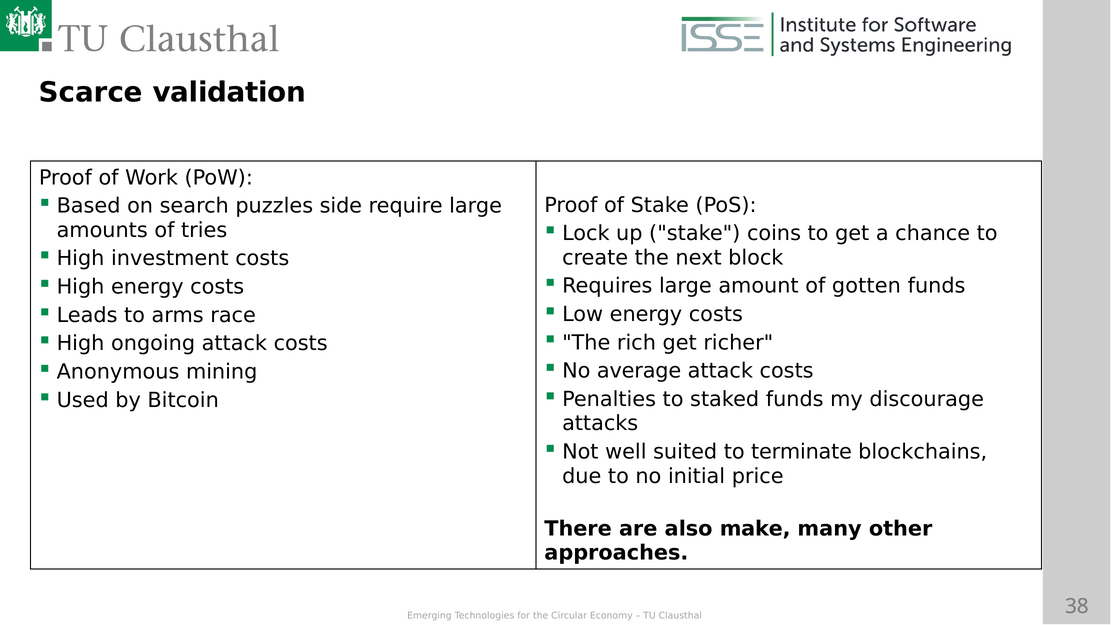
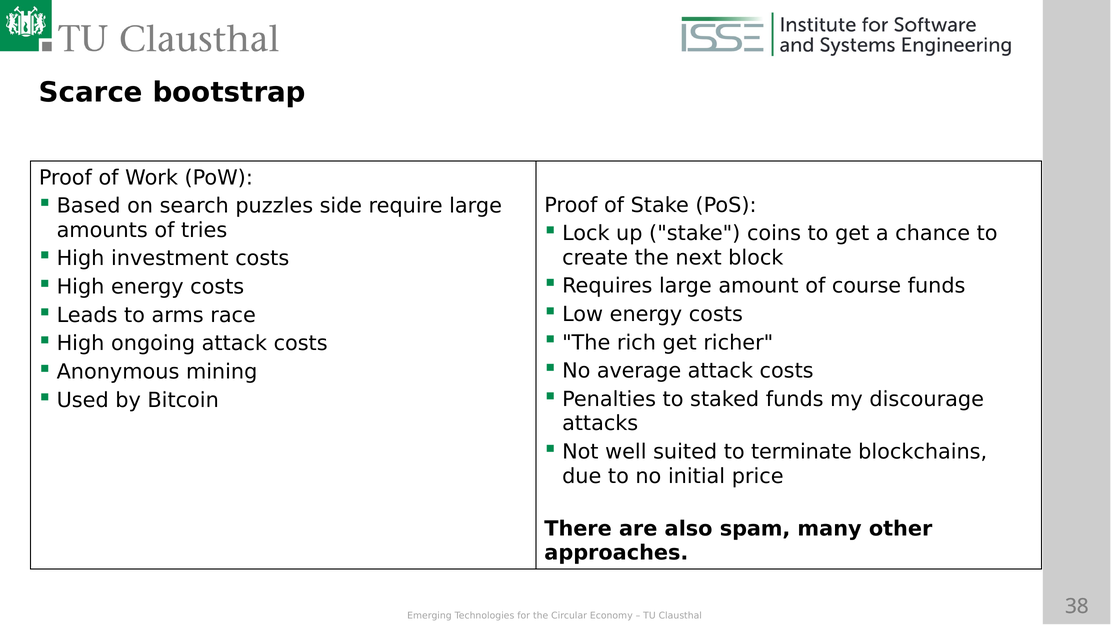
validation: validation -> bootstrap
gotten: gotten -> course
make: make -> spam
